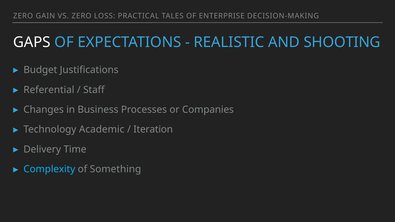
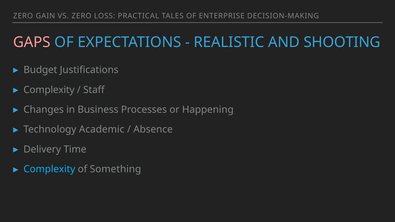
GAPS colour: white -> pink
Referential at (49, 90): Referential -> Complexity
Companies: Companies -> Happening
Iteration: Iteration -> Absence
